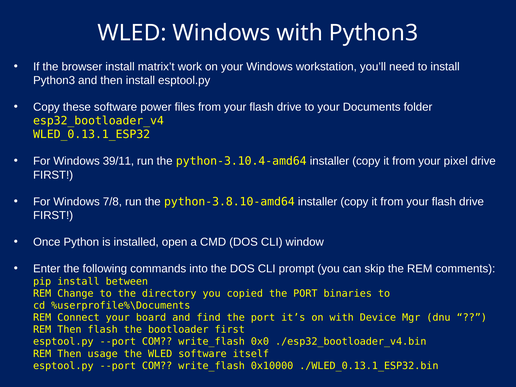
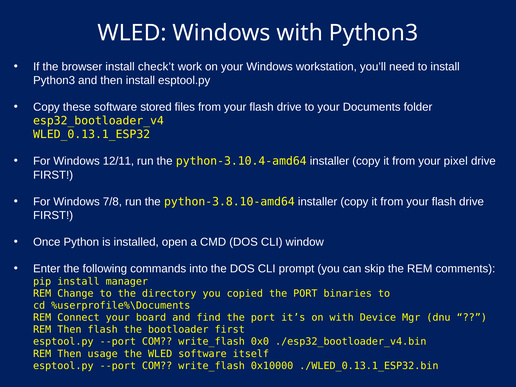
matrix’t: matrix’t -> check’t
power: power -> stored
39/11: 39/11 -> 12/11
between: between -> manager
